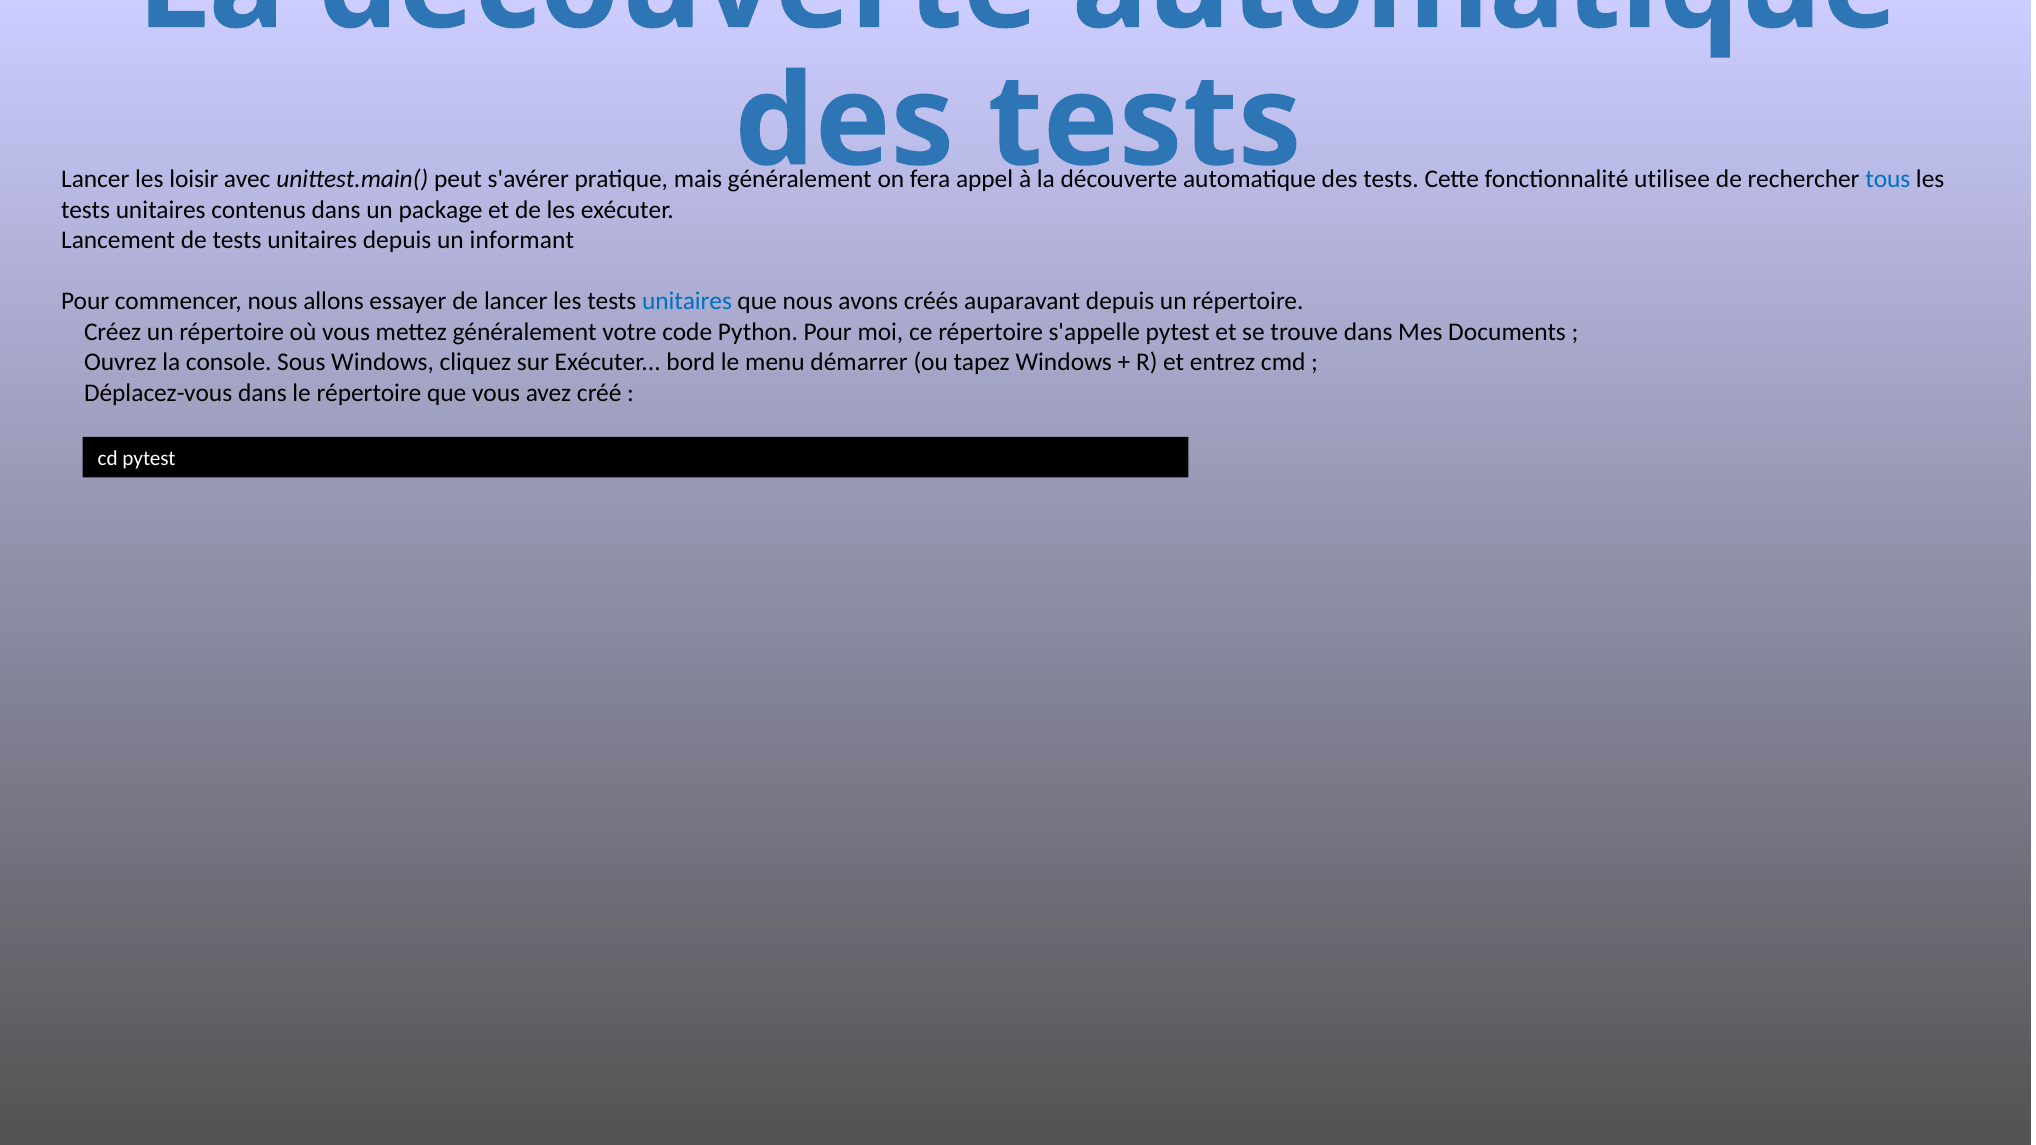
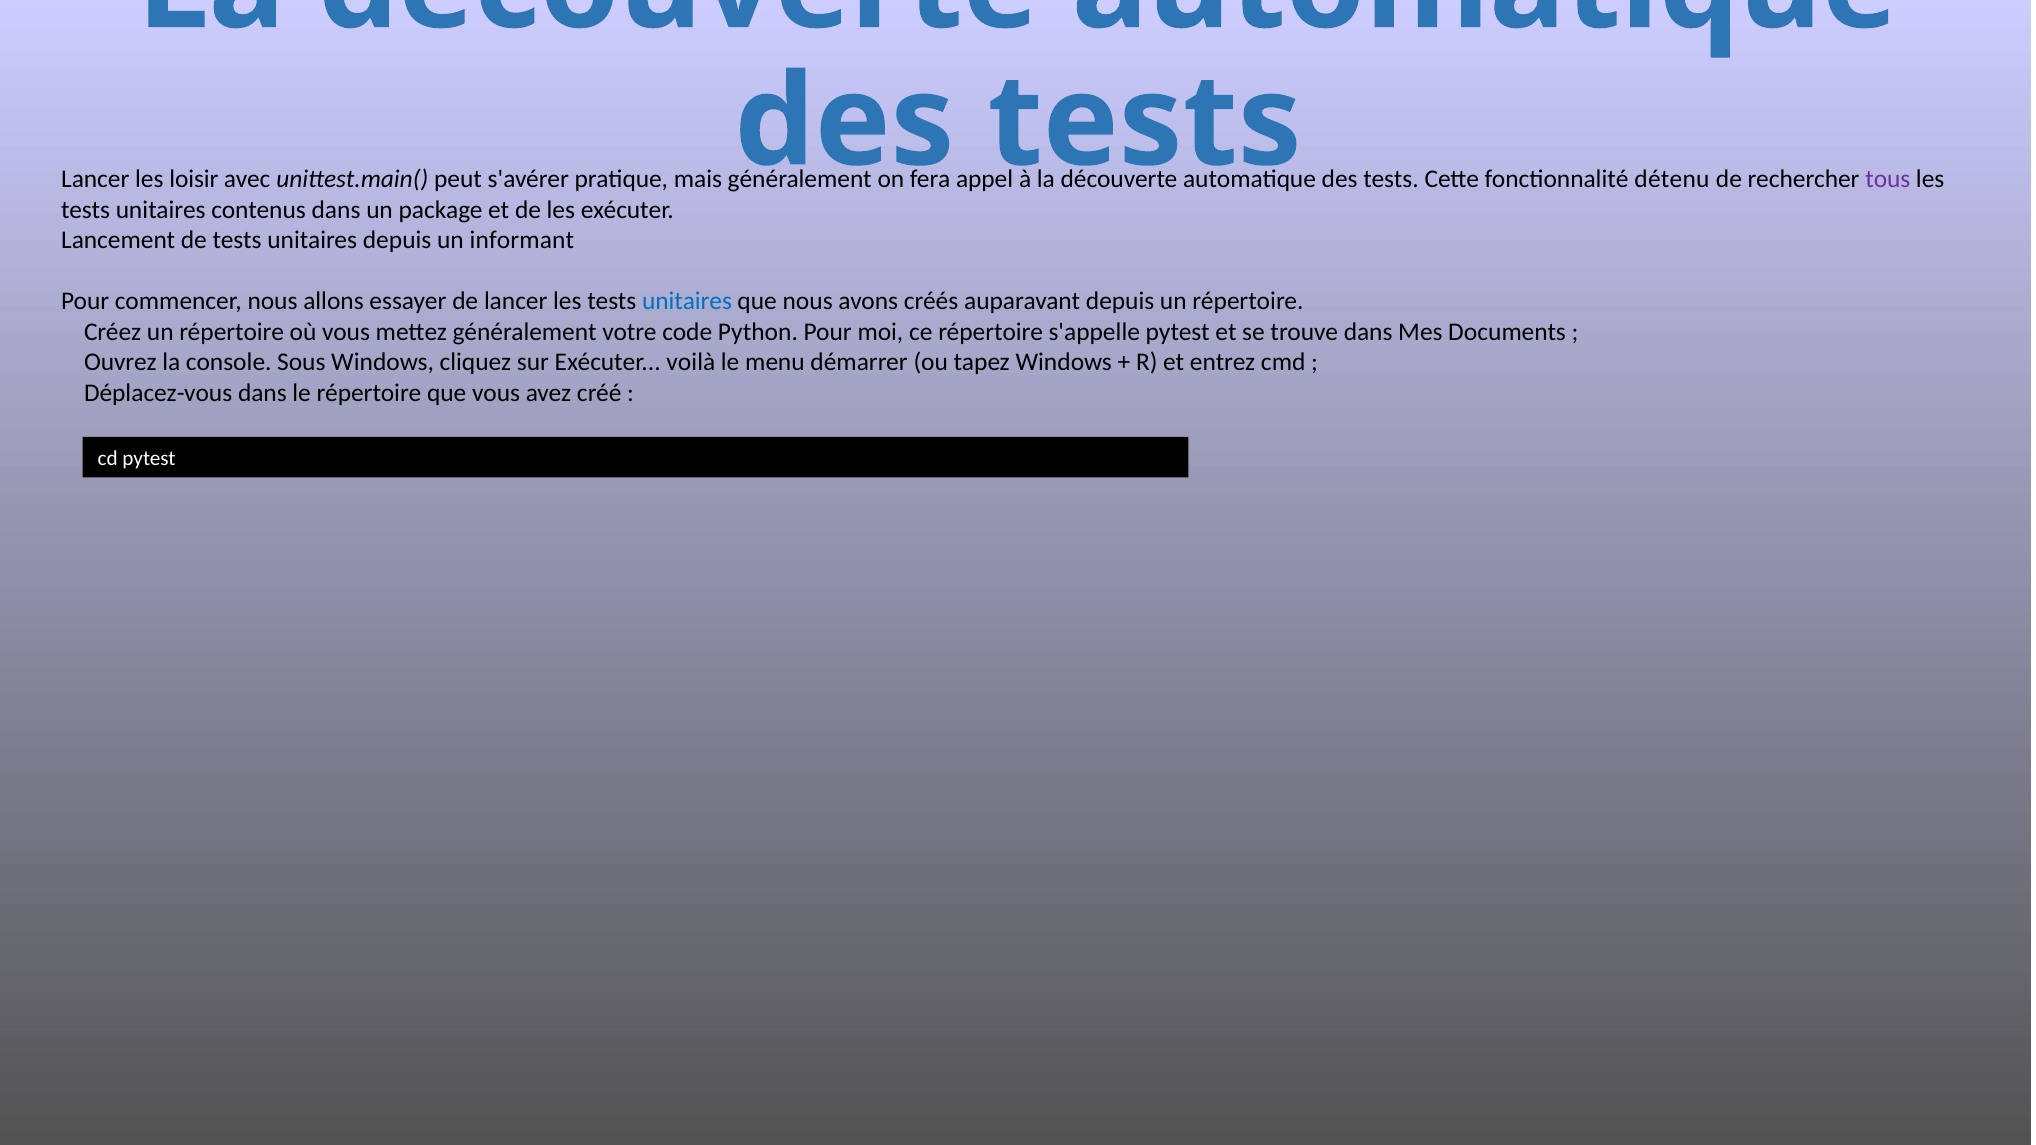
utilisee: utilisee -> détenu
tous colour: blue -> purple
bord: bord -> voilà
